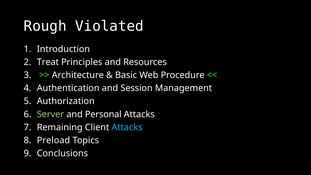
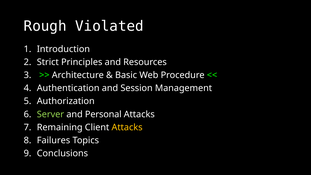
Treat: Treat -> Strict
Attacks at (127, 127) colour: light blue -> yellow
Preload: Preload -> Failures
